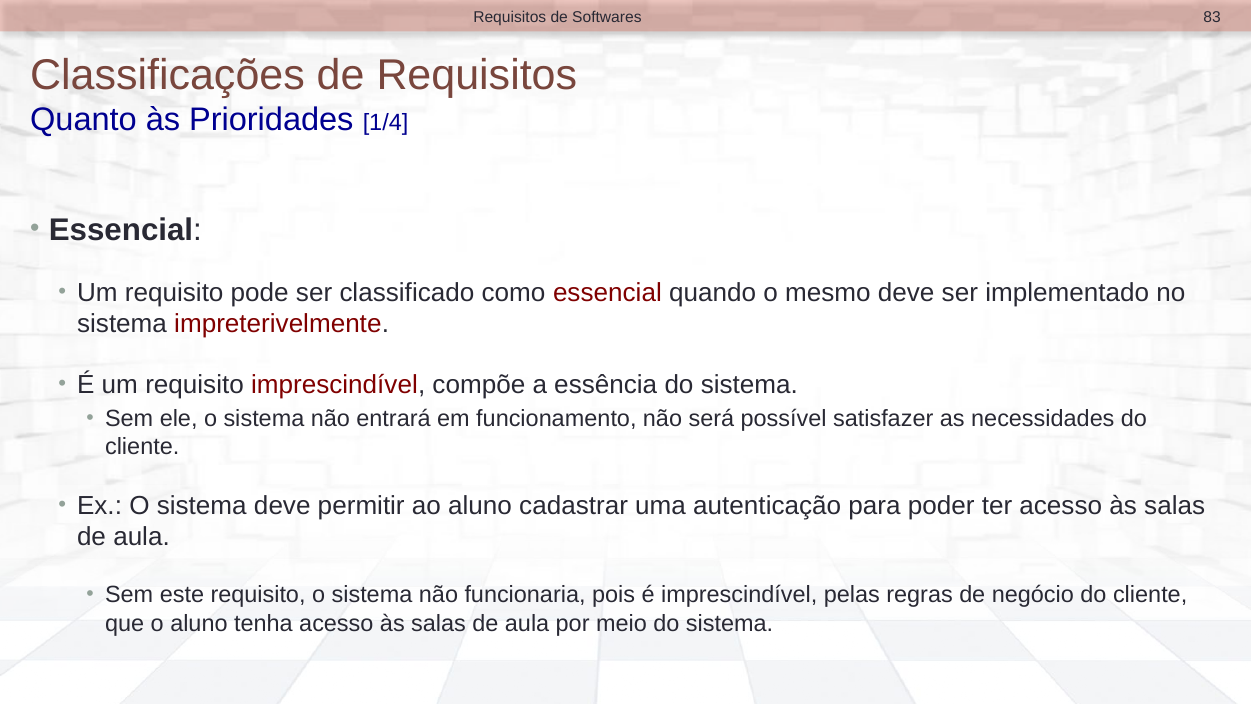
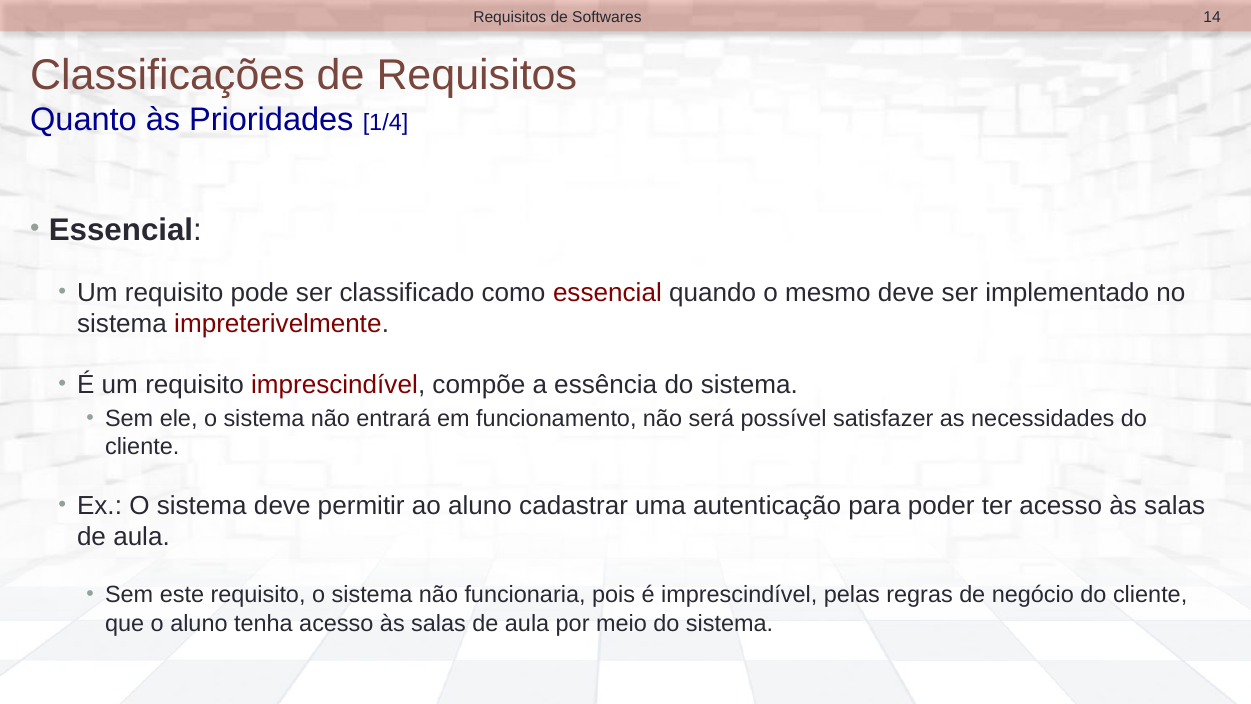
83: 83 -> 14
